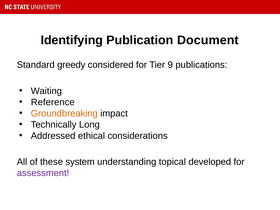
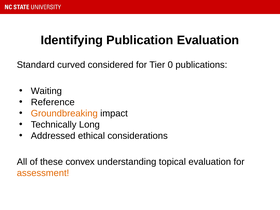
Publication Document: Document -> Evaluation
greedy: greedy -> curved
9: 9 -> 0
system: system -> convex
topical developed: developed -> evaluation
assessment colour: purple -> orange
